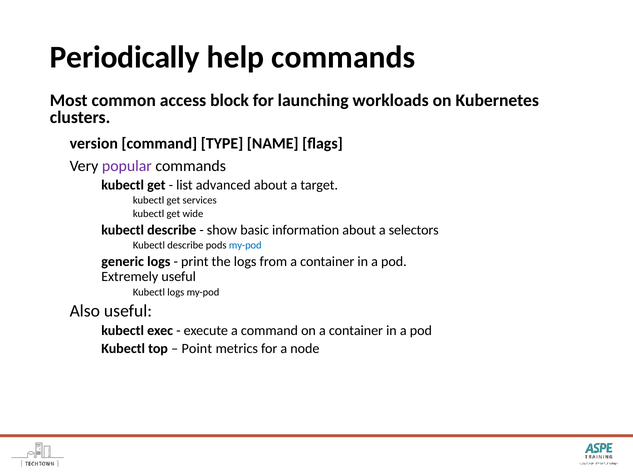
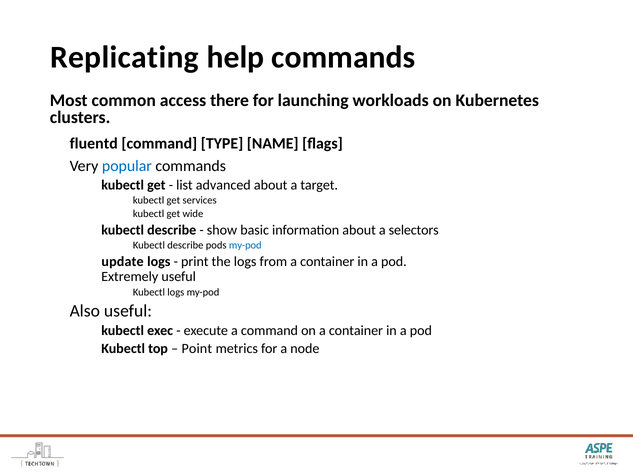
Periodically: Periodically -> Replicating
block: block -> there
version: version -> fluentd
popular colour: purple -> blue
generic: generic -> update
